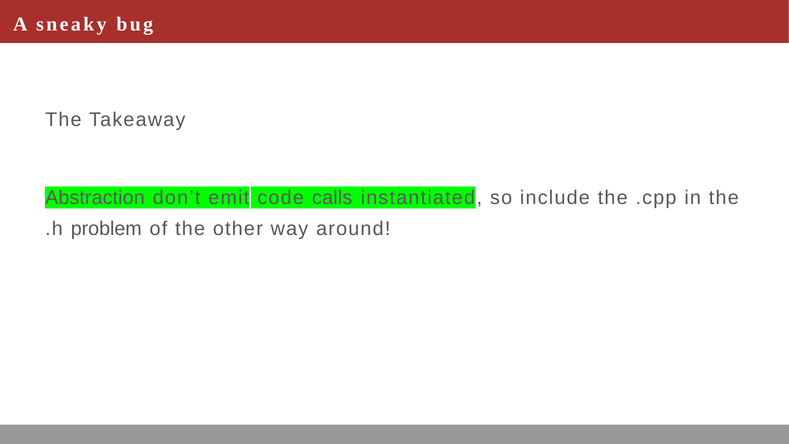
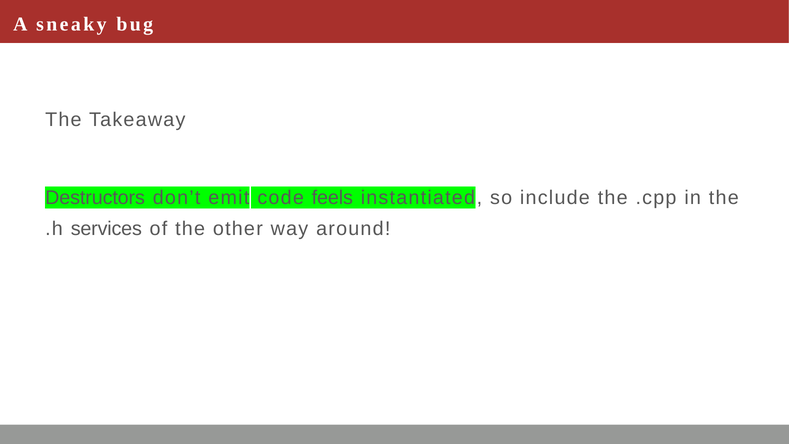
Abstraction: Abstraction -> Destructors
calls: calls -> feels
problem: problem -> services
